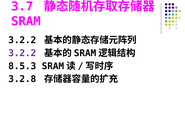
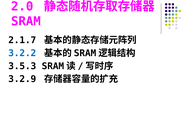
3.7: 3.7 -> 2.0
3.2.2 at (22, 40): 3.2.2 -> 2.1.7
3.2.2 at (22, 53) colour: purple -> blue
8.5.3: 8.5.3 -> 3.5.3
3.2.8: 3.2.8 -> 3.2.9
